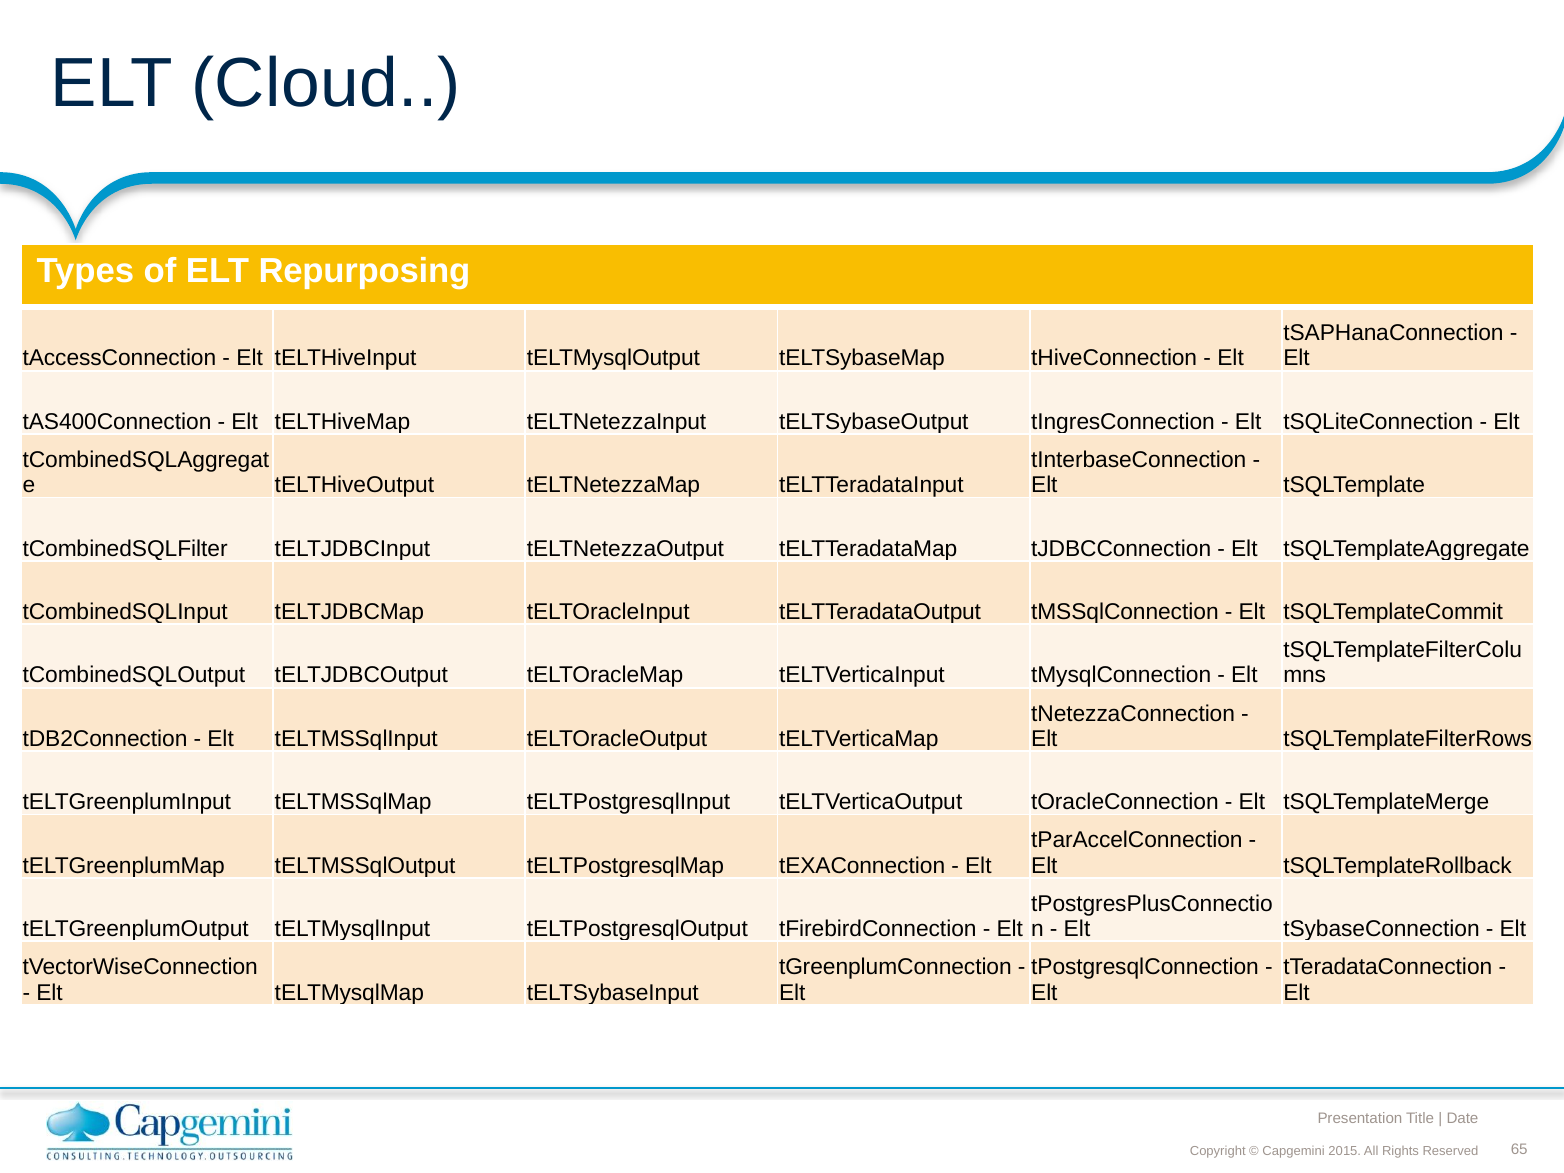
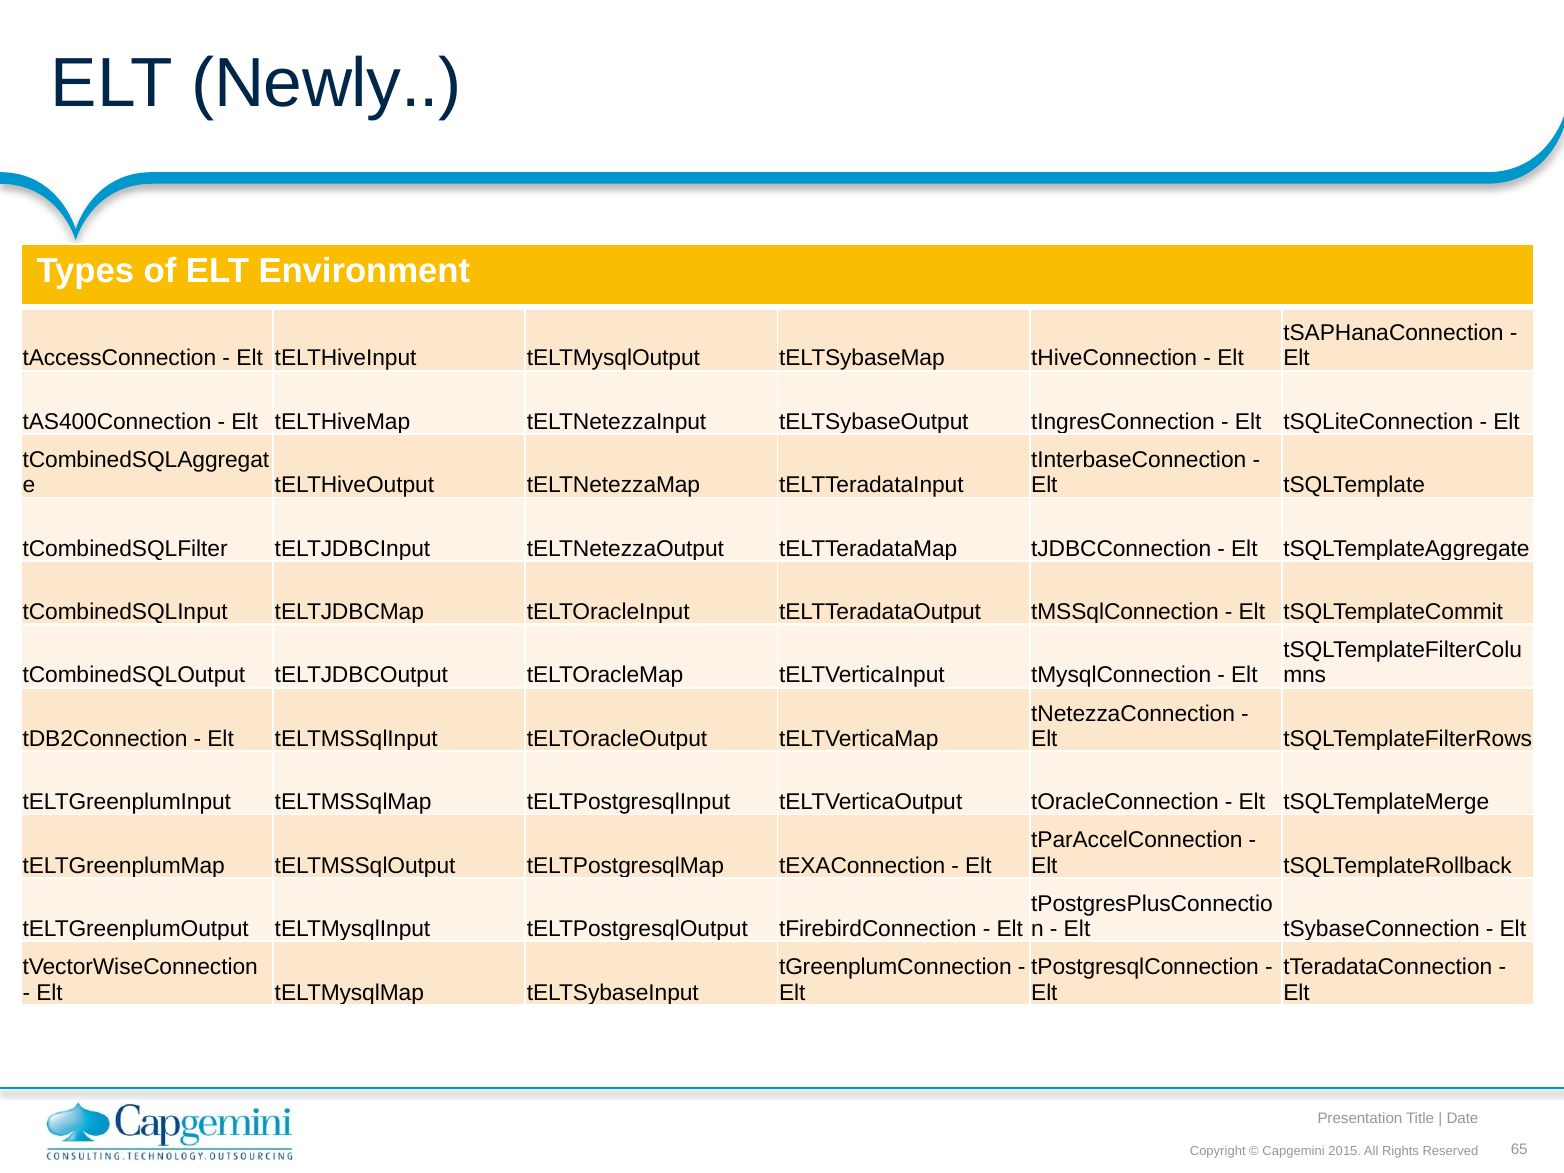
Cloud: Cloud -> Newly
Repurposing: Repurposing -> Environment
